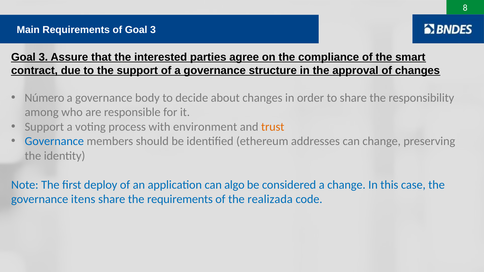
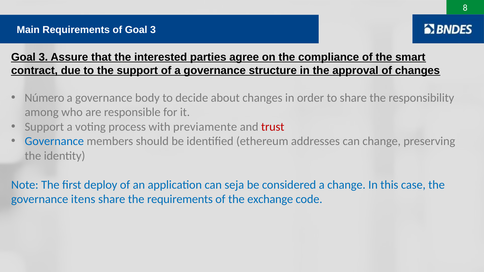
environment: environment -> previamente
trust colour: orange -> red
algo: algo -> seja
realizada: realizada -> exchange
